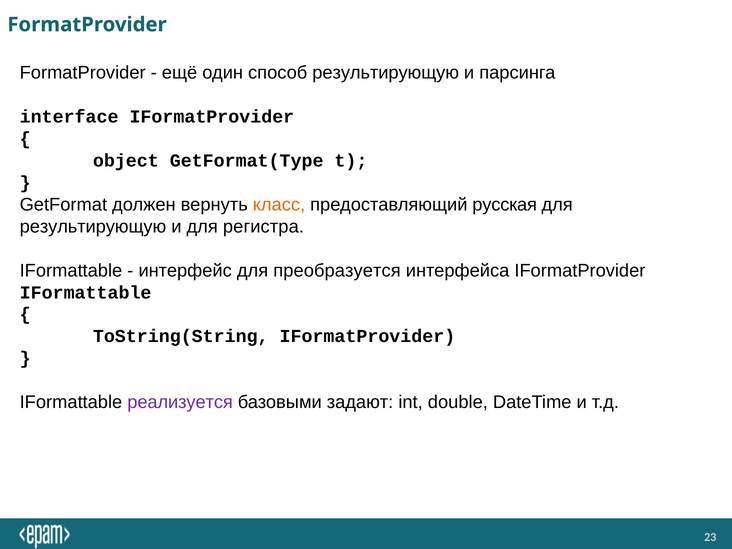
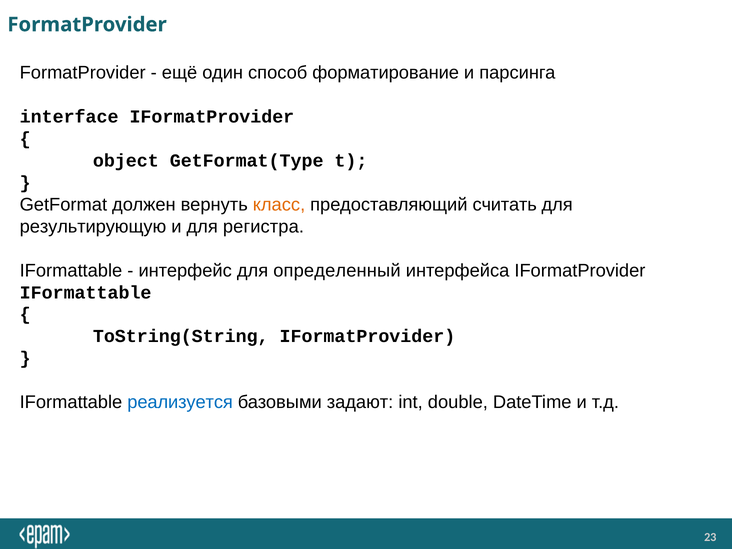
способ результирующую: результирующую -> форматирование
русская: русская -> считать
преобразуется: преобразуется -> определенный
реализуется colour: purple -> blue
